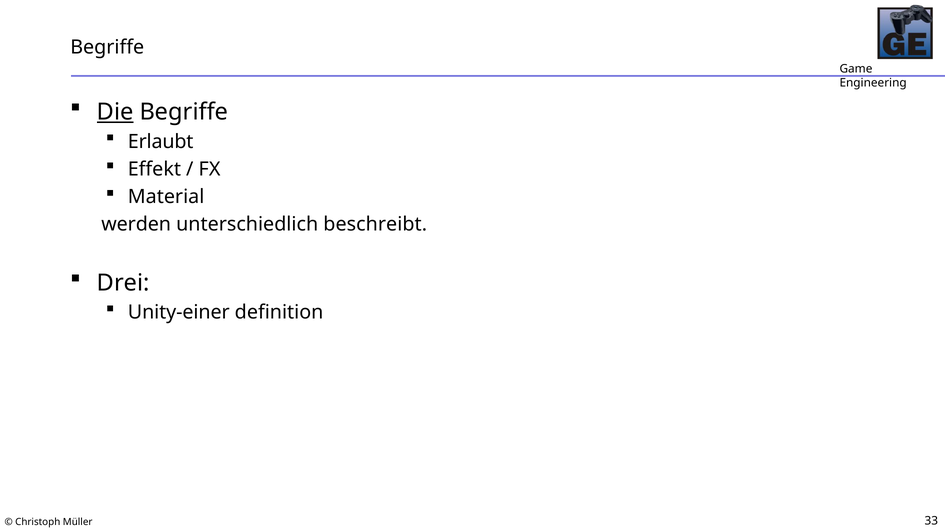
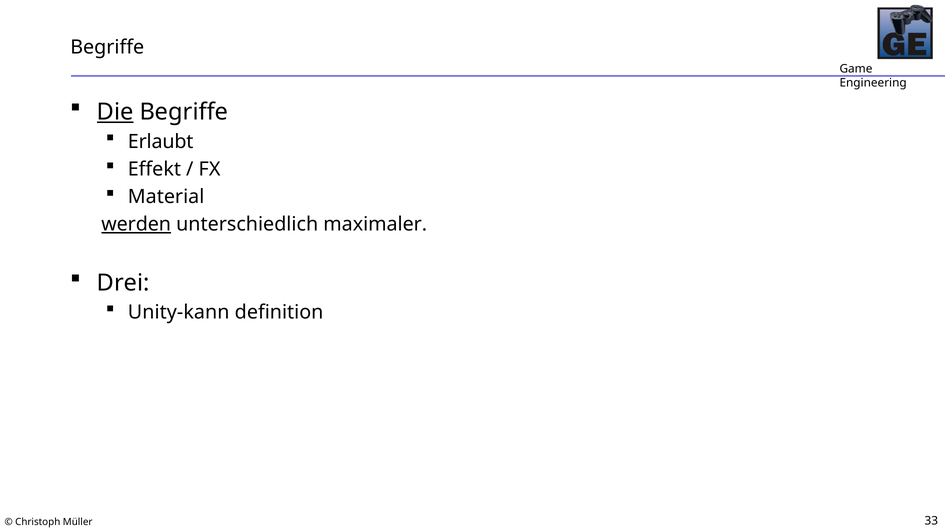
werden underline: none -> present
beschreibt: beschreibt -> maximaler
Unity-einer: Unity-einer -> Unity-kann
